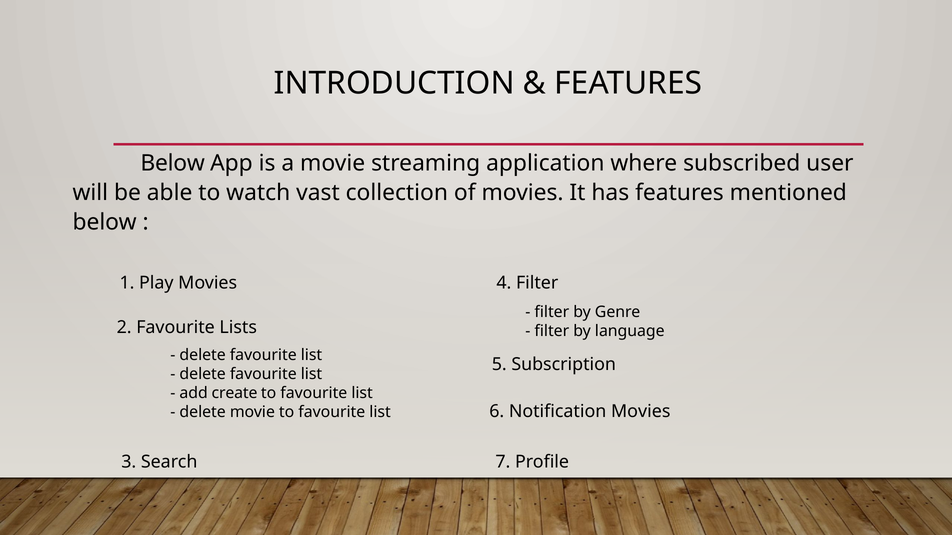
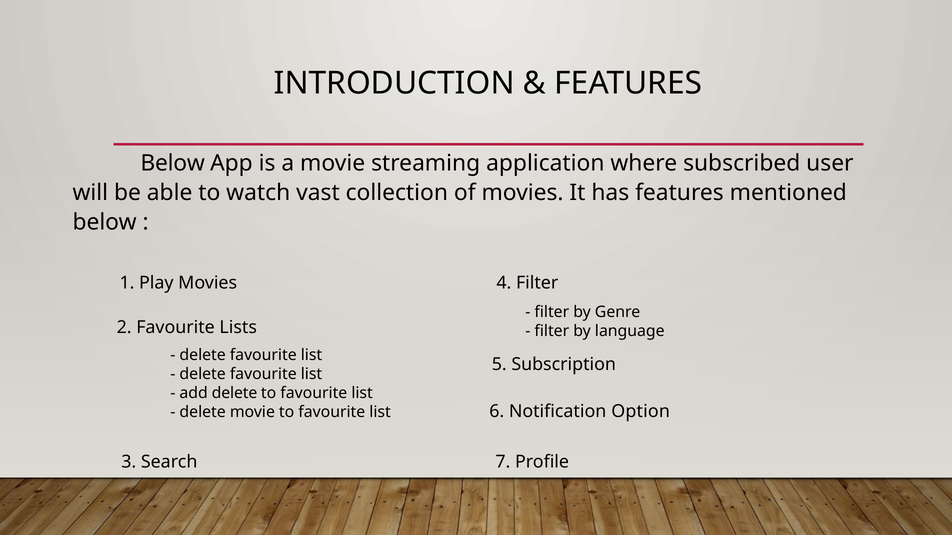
add create: create -> delete
Notification Movies: Movies -> Option
